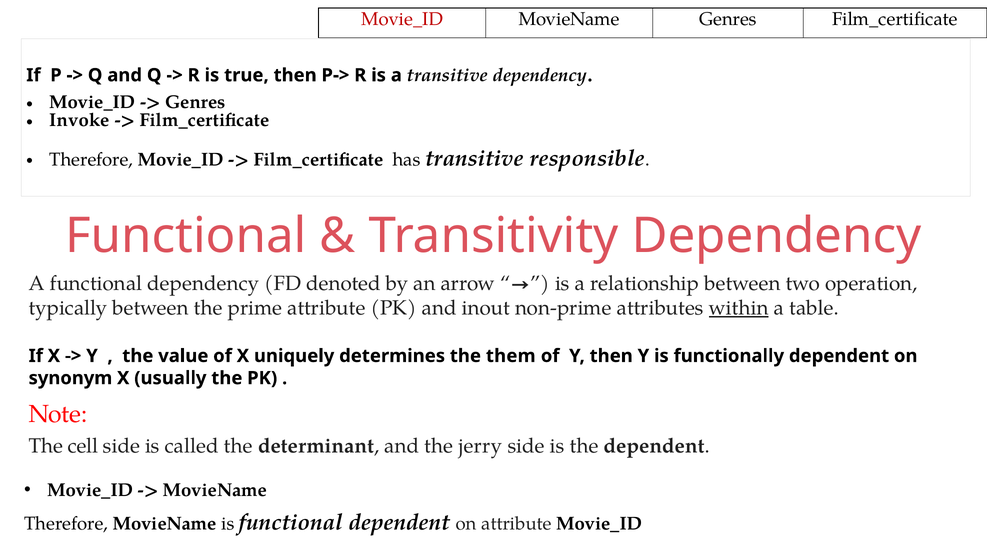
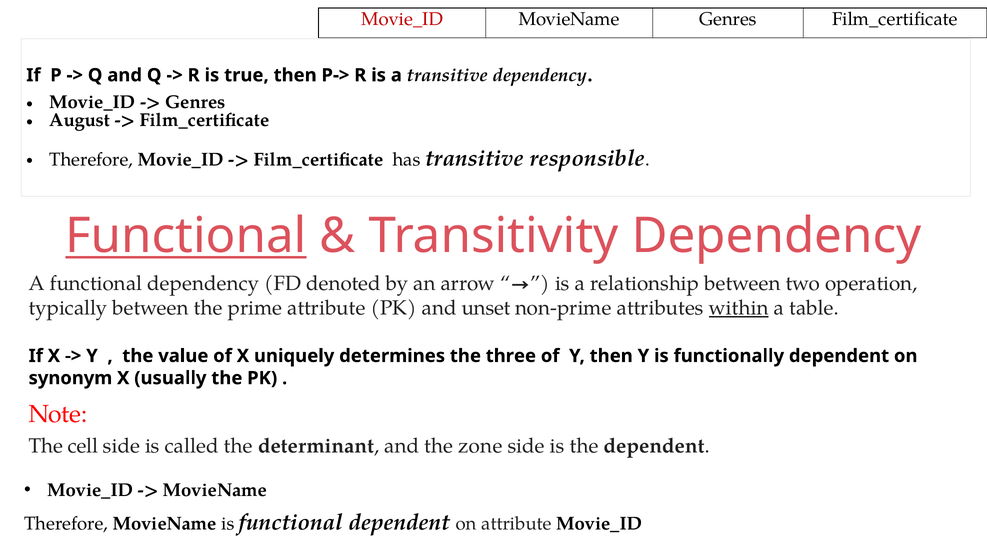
Invoke: Invoke -> August
Functional at (186, 236) underline: none -> present
inout: inout -> unset
them: them -> three
jerry: jerry -> zone
